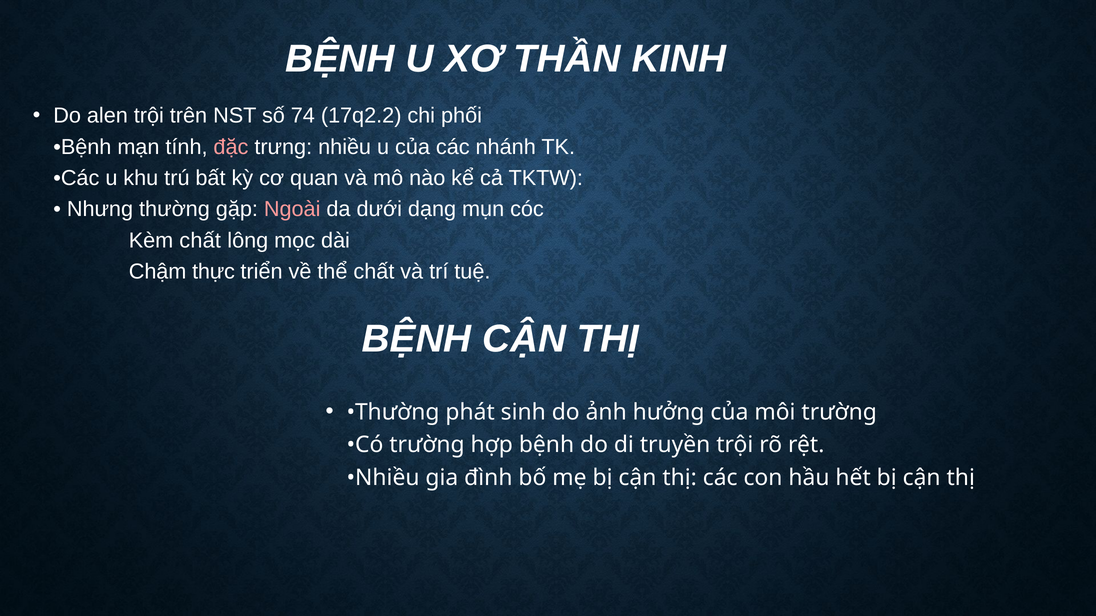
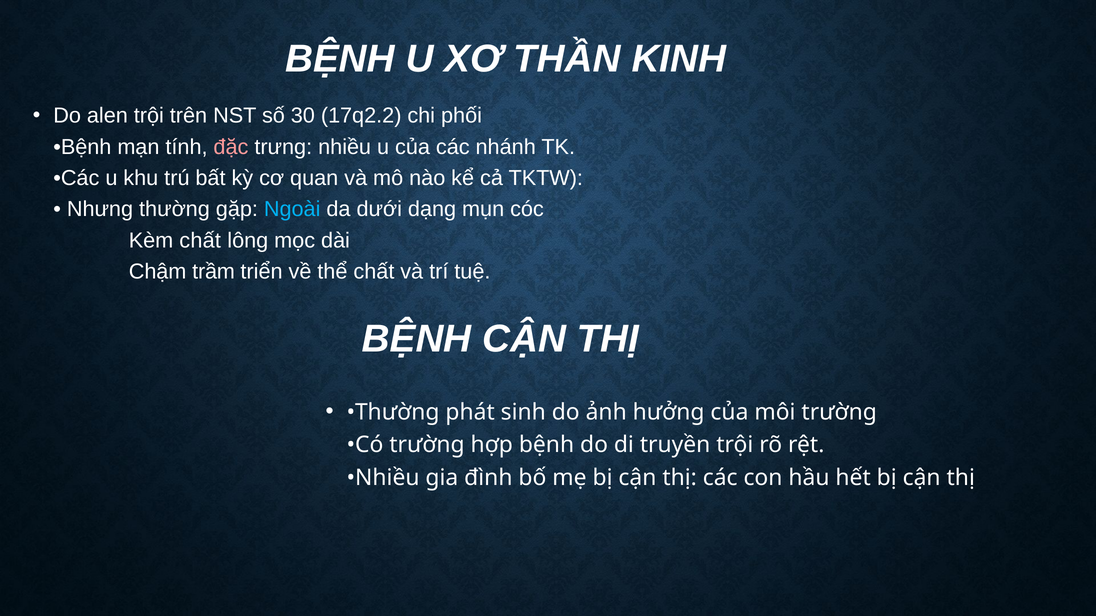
74: 74 -> 30
Ngoài colour: pink -> light blue
thực: thực -> trầm
